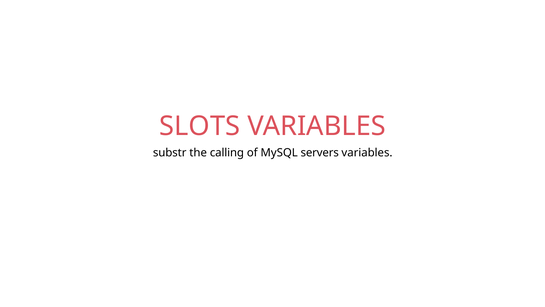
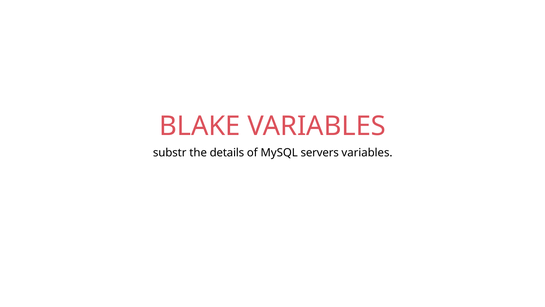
SLOTS: SLOTS -> BLAKE
calling: calling -> details
